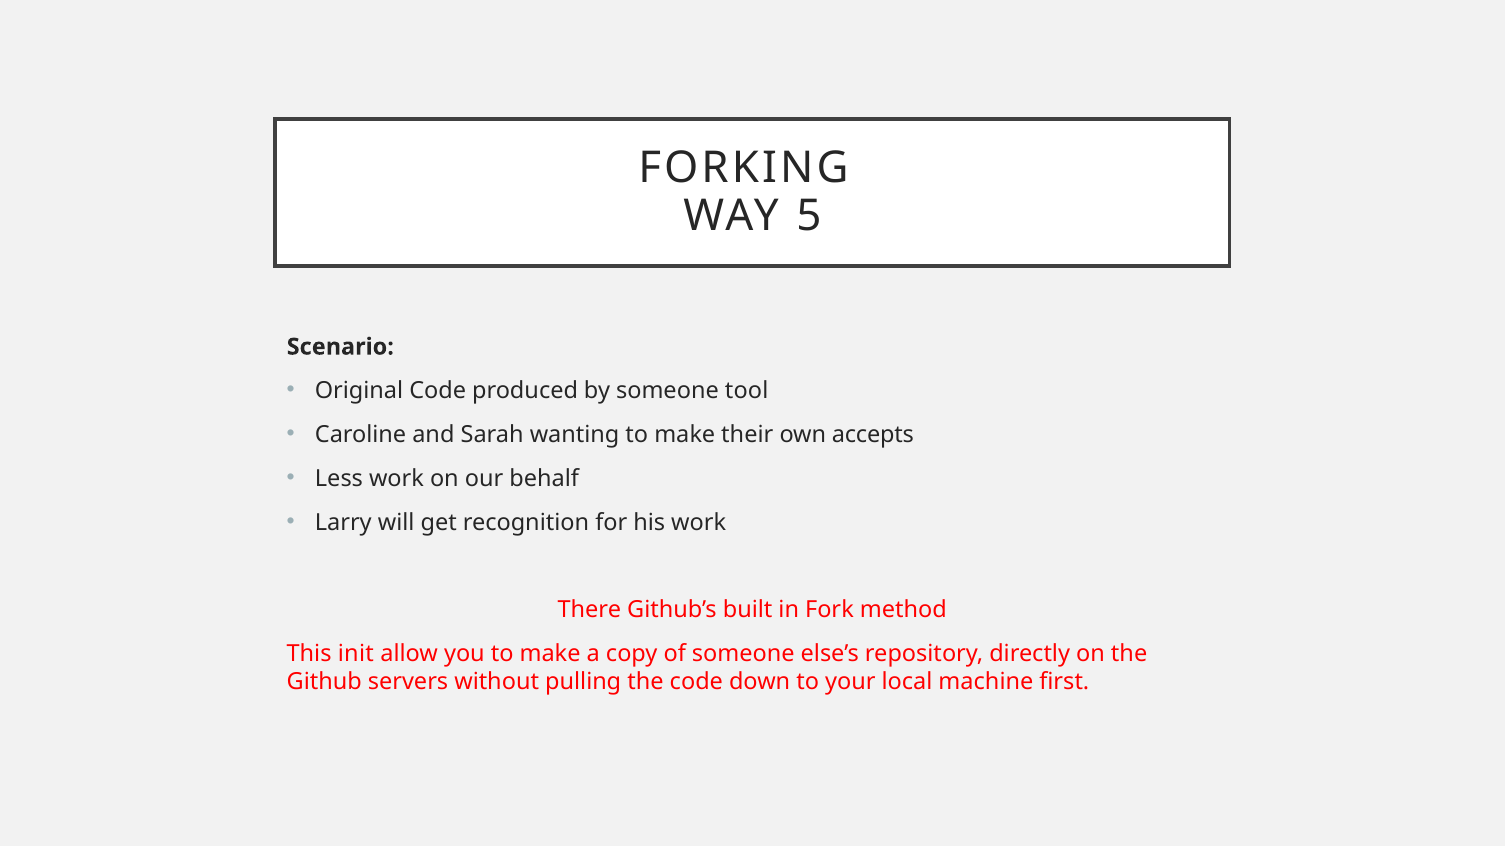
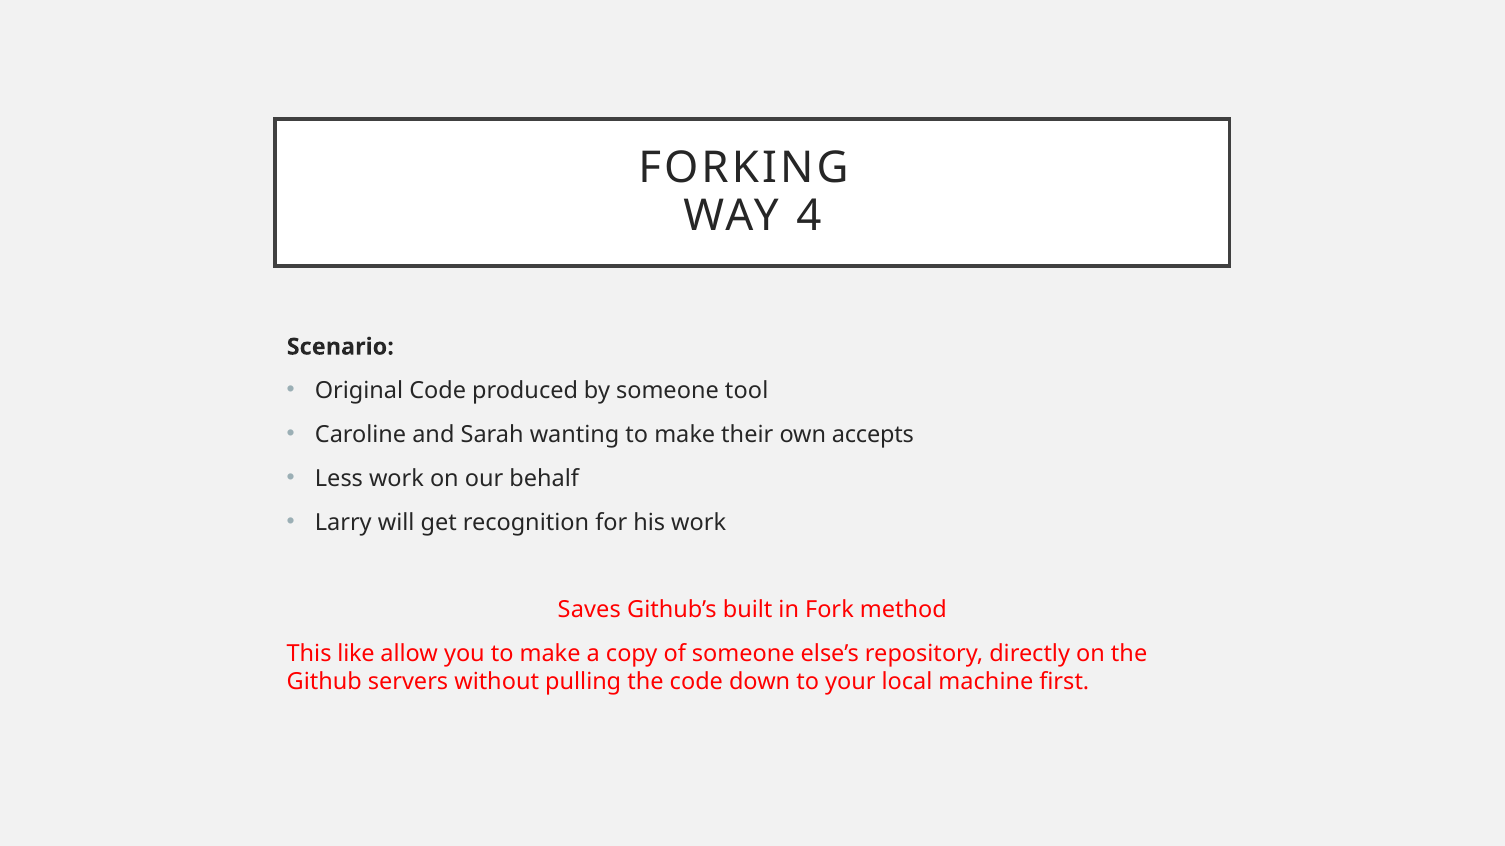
5: 5 -> 4
There: There -> Saves
init: init -> like
